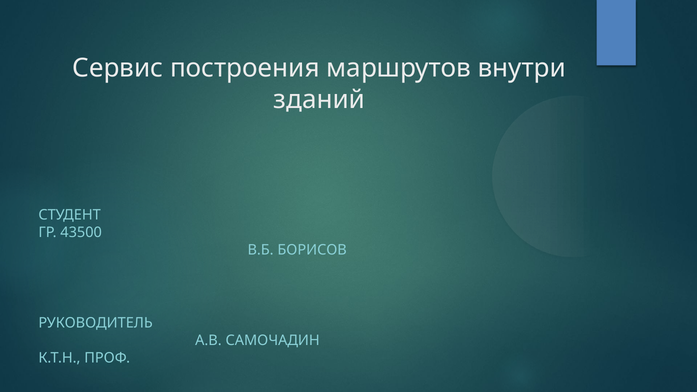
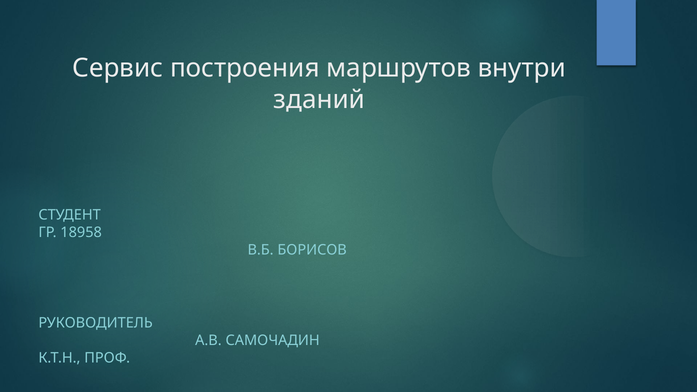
43500: 43500 -> 18958
